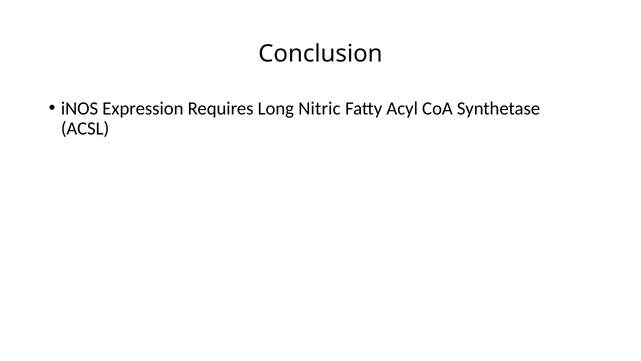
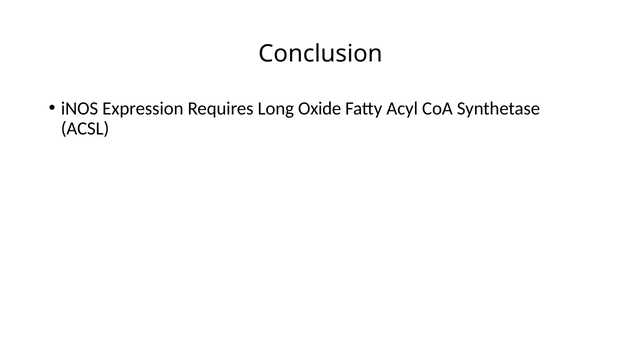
Nitric: Nitric -> Oxide
